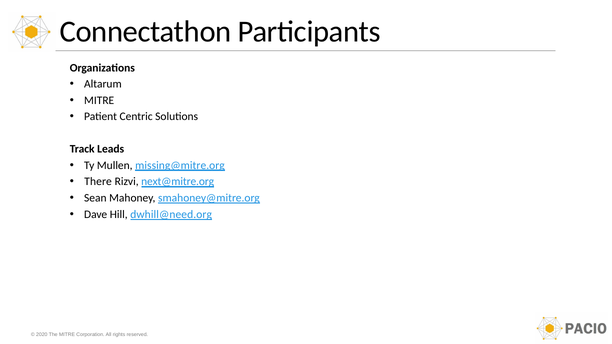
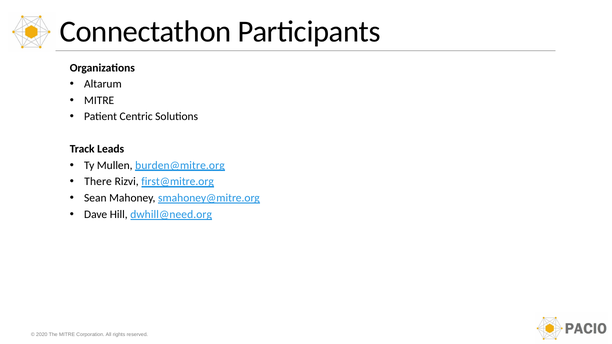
missing@mitre.org: missing@mitre.org -> burden@mitre.org
next@mitre.org: next@mitre.org -> first@mitre.org
